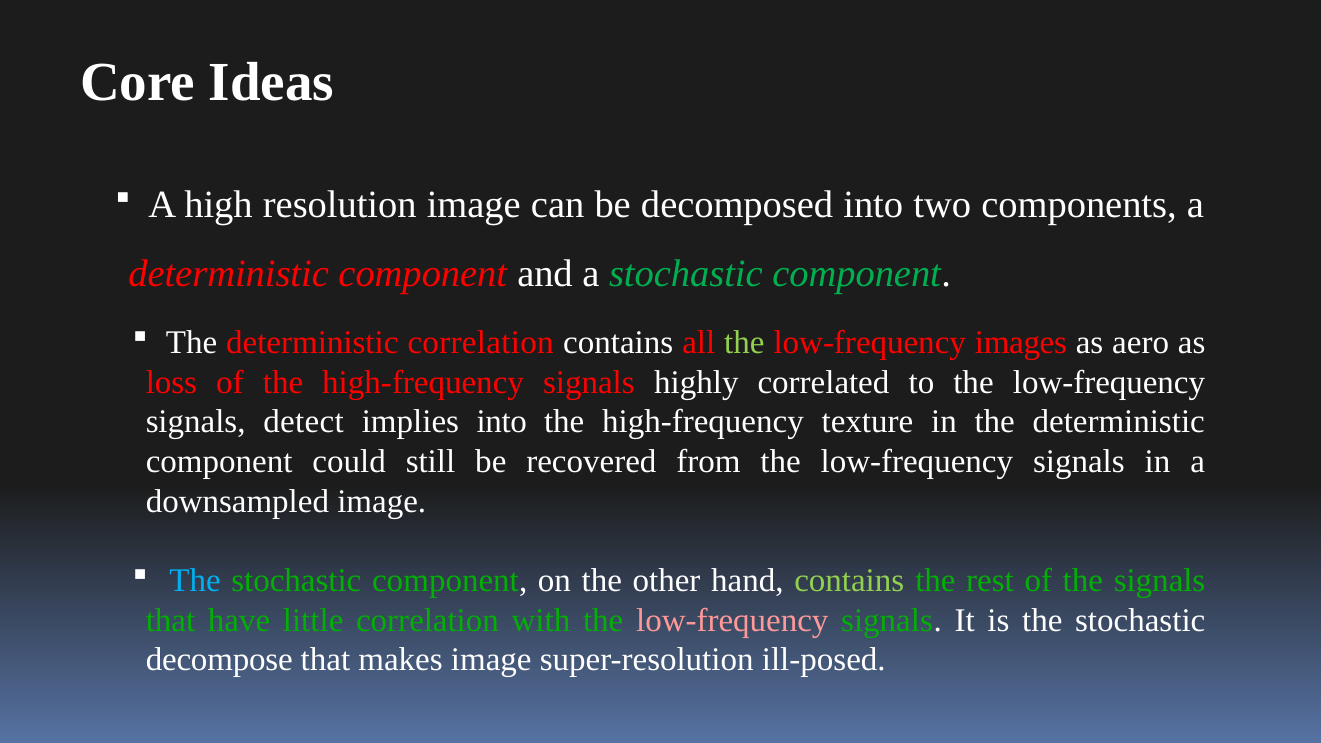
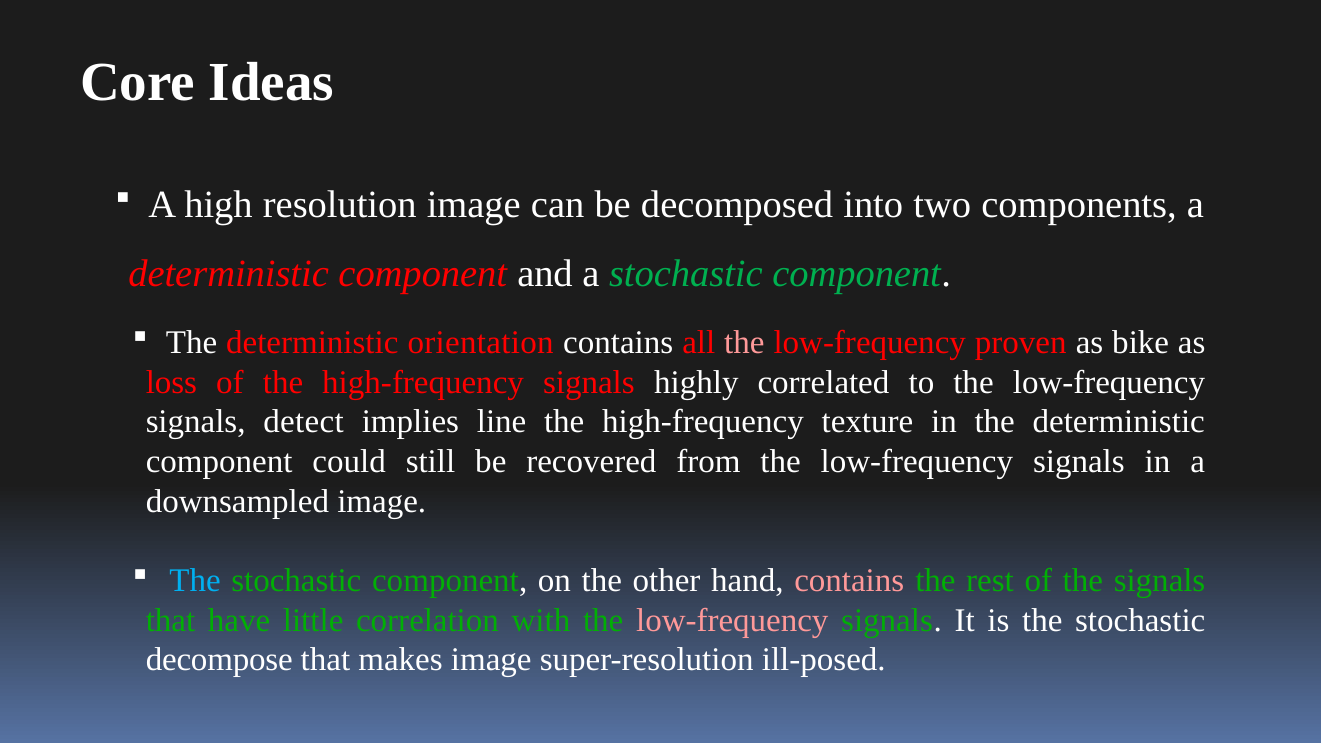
deterministic correlation: correlation -> orientation
the at (744, 343) colour: light green -> pink
images: images -> proven
aero: aero -> bike
implies into: into -> line
contains at (849, 581) colour: light green -> pink
